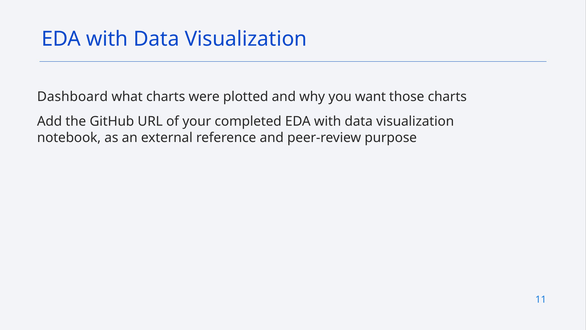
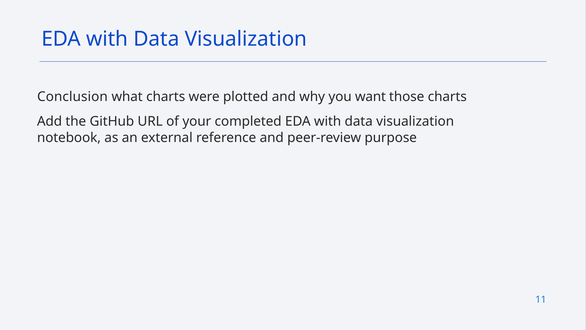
Dashboard: Dashboard -> Conclusion
